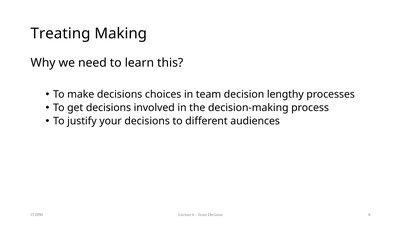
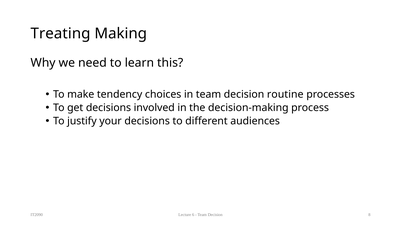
make decisions: decisions -> tendency
lengthy: lengthy -> routine
